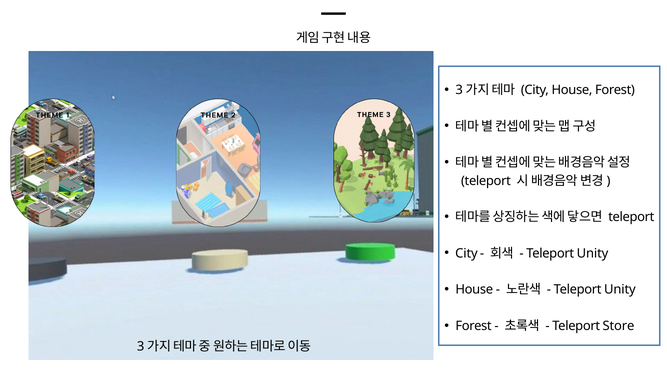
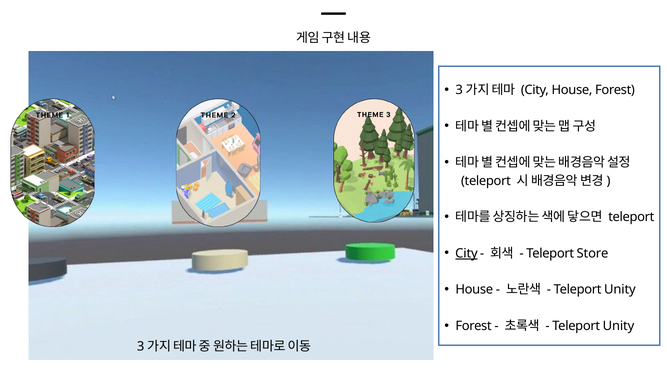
City at (466, 254) underline: none -> present
Unity at (592, 254): Unity -> Store
Store at (618, 326): Store -> Unity
